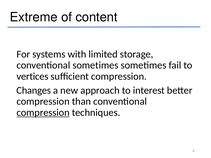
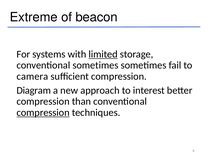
content: content -> beacon
limited underline: none -> present
vertices: vertices -> camera
Changes: Changes -> Diagram
